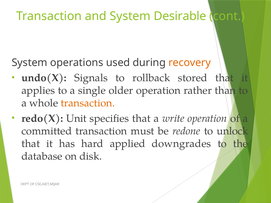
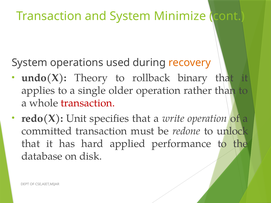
Desirable: Desirable -> Minimize
Signals: Signals -> Theory
stored: stored -> binary
transaction at (88, 103) colour: orange -> red
downgrades: downgrades -> performance
